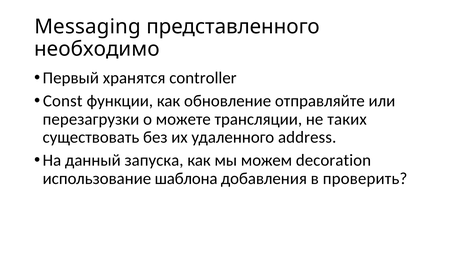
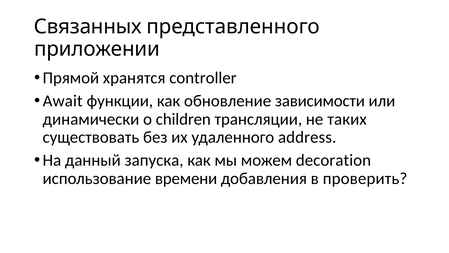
Messaging: Messaging -> Связанных
необходимо: необходимо -> приложении
Первый: Первый -> Прямой
Const: Const -> Await
отправляйте: отправляйте -> зависимости
перезагрузки: перезагрузки -> динамически
можете: можете -> children
шаблона: шаблона -> времени
